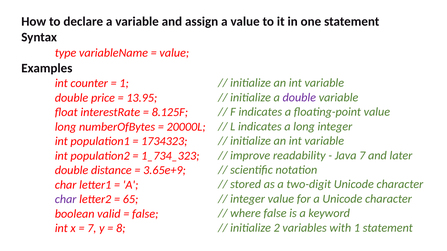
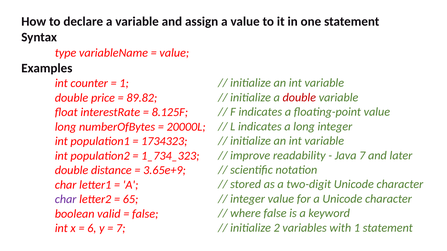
double at (299, 98) colour: purple -> red
13.95: 13.95 -> 89.82
7 at (92, 229): 7 -> 6
8 at (121, 229): 8 -> 7
